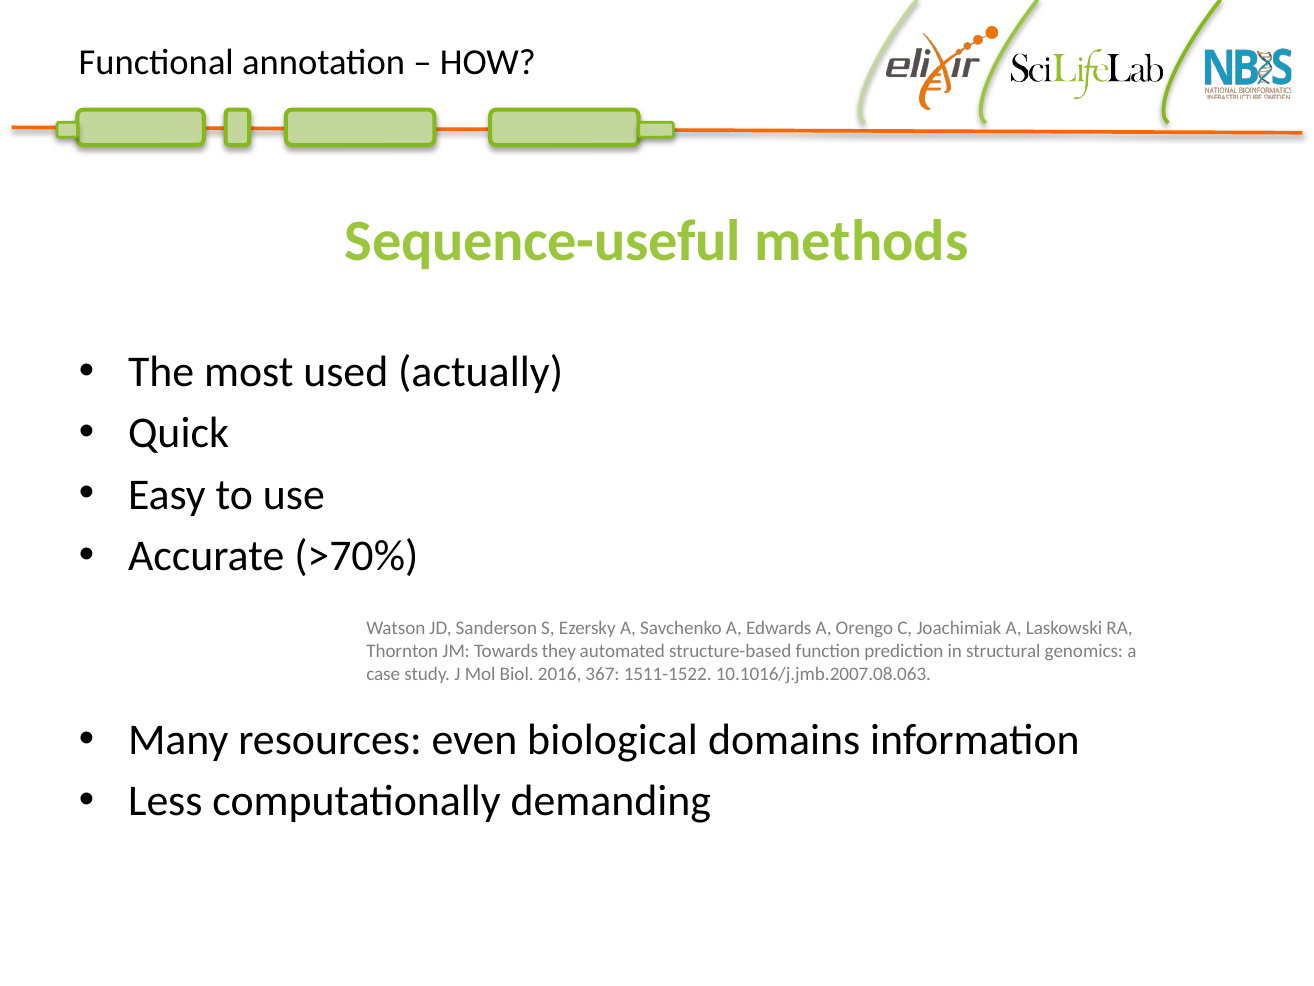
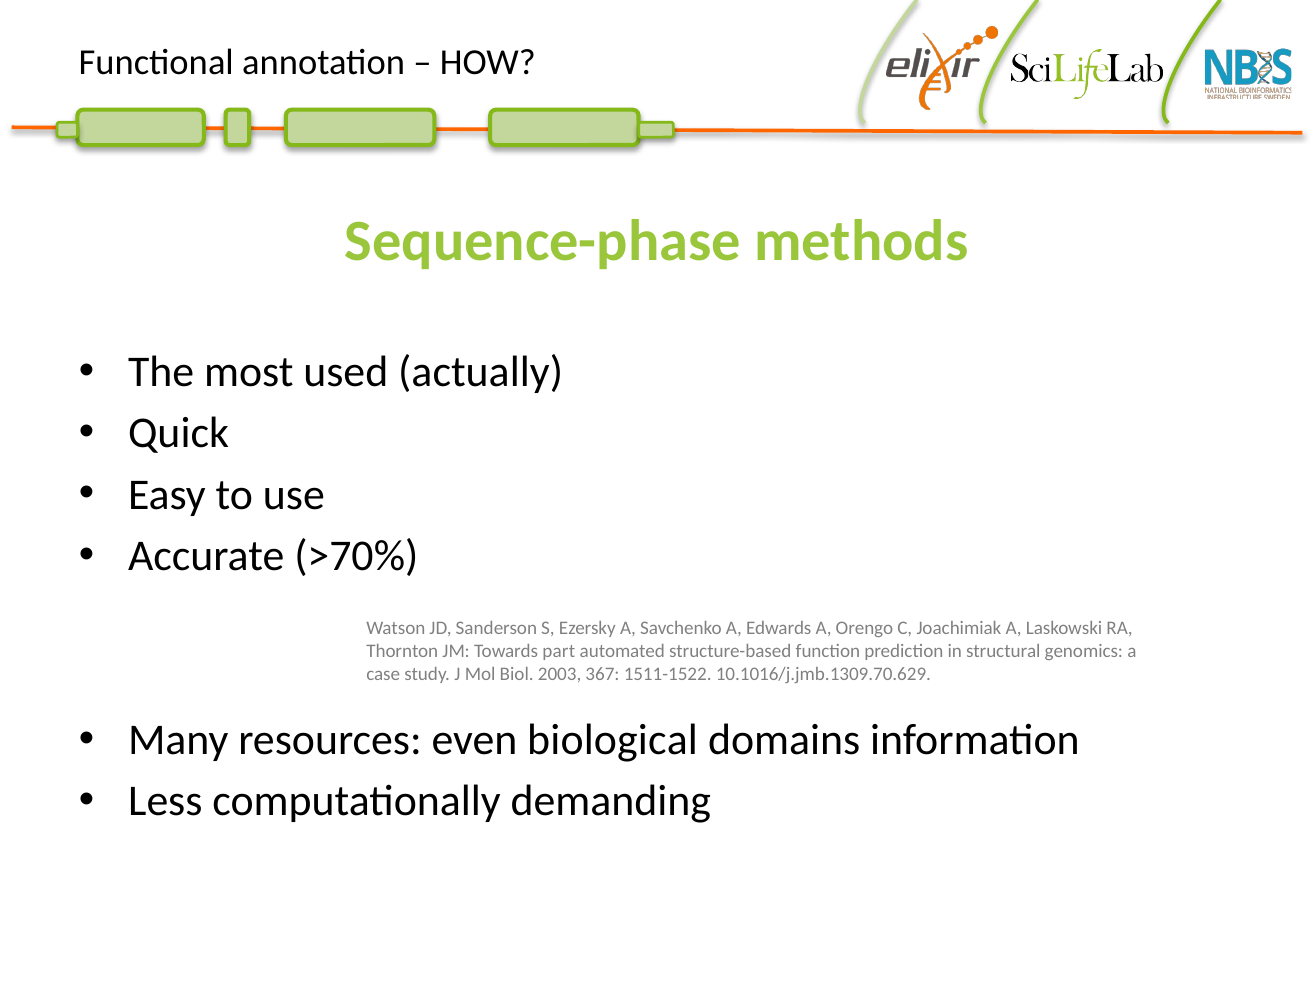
Sequence-useful: Sequence-useful -> Sequence-phase
they: they -> part
2016: 2016 -> 2003
10.1016/j.jmb.2007.08.063: 10.1016/j.jmb.2007.08.063 -> 10.1016/j.jmb.1309.70.629
